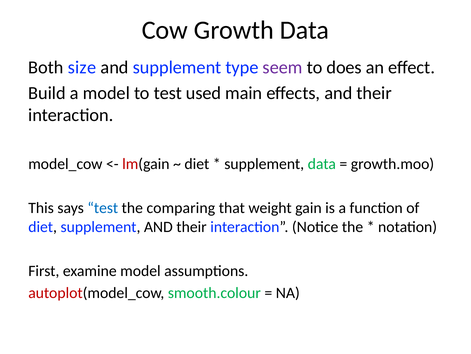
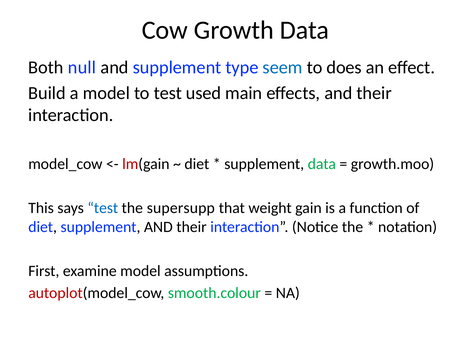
size: size -> null
seem colour: purple -> blue
comparing: comparing -> supersupp
